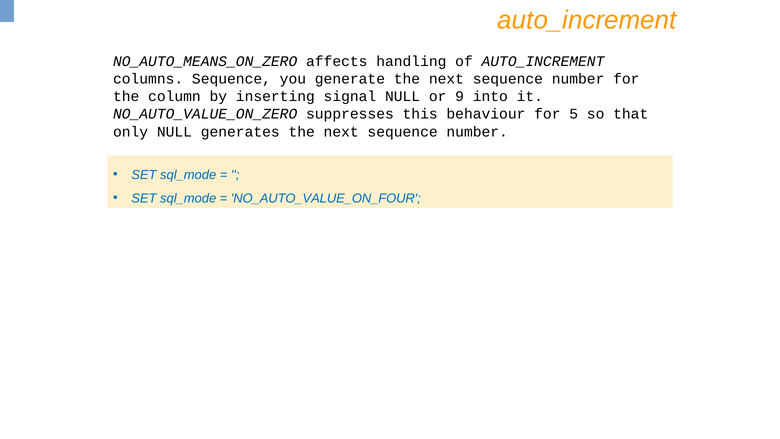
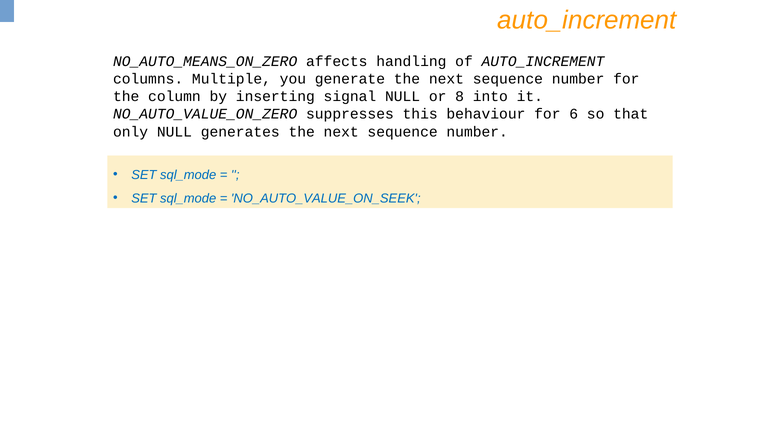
columns Sequence: Sequence -> Multiple
9: 9 -> 8
5: 5 -> 6
NO_AUTO_VALUE_ON_FOUR: NO_AUTO_VALUE_ON_FOUR -> NO_AUTO_VALUE_ON_SEEK
